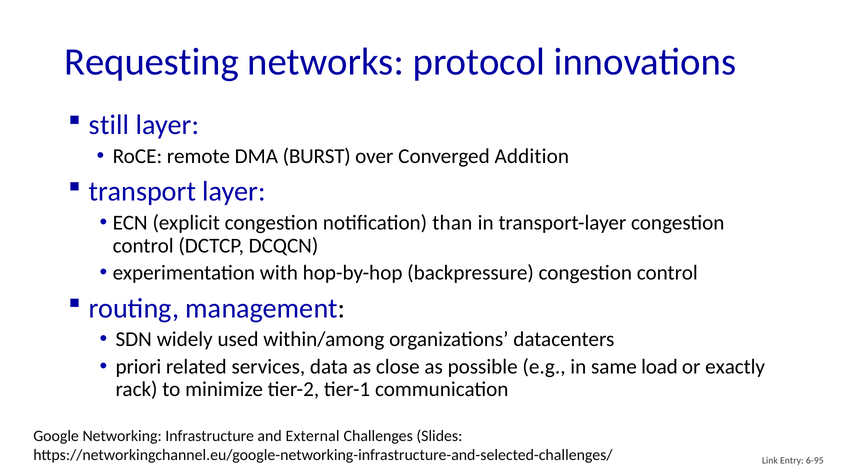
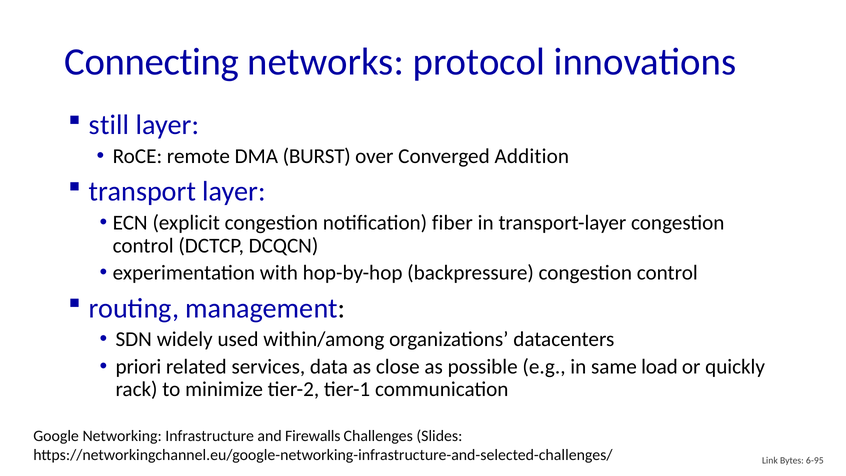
Requesting: Requesting -> Connecting
than: than -> fiber
exactly: exactly -> quickly
External: External -> Firewalls
Entry: Entry -> Bytes
